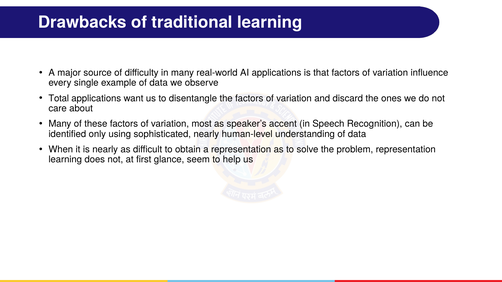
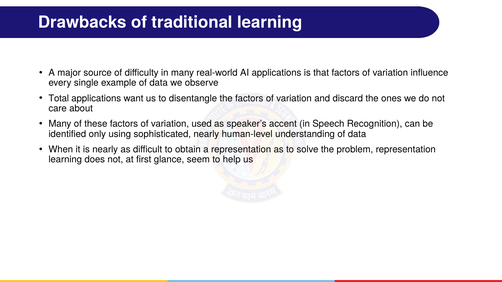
most: most -> used
